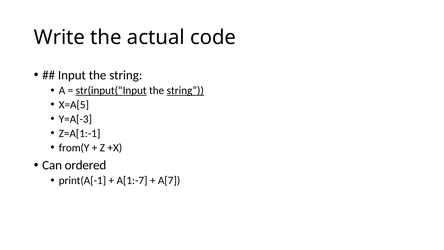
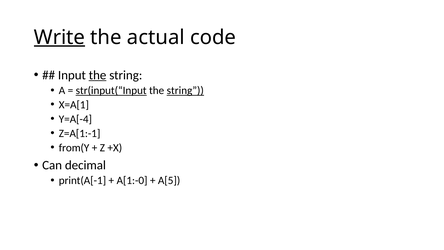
Write underline: none -> present
the at (98, 75) underline: none -> present
X=A[5: X=A[5 -> X=A[1
Y=A[-3: Y=A[-3 -> Y=A[-4
ordered: ordered -> decimal
A[1:-7: A[1:-7 -> A[1:-0
A[7: A[7 -> A[5
